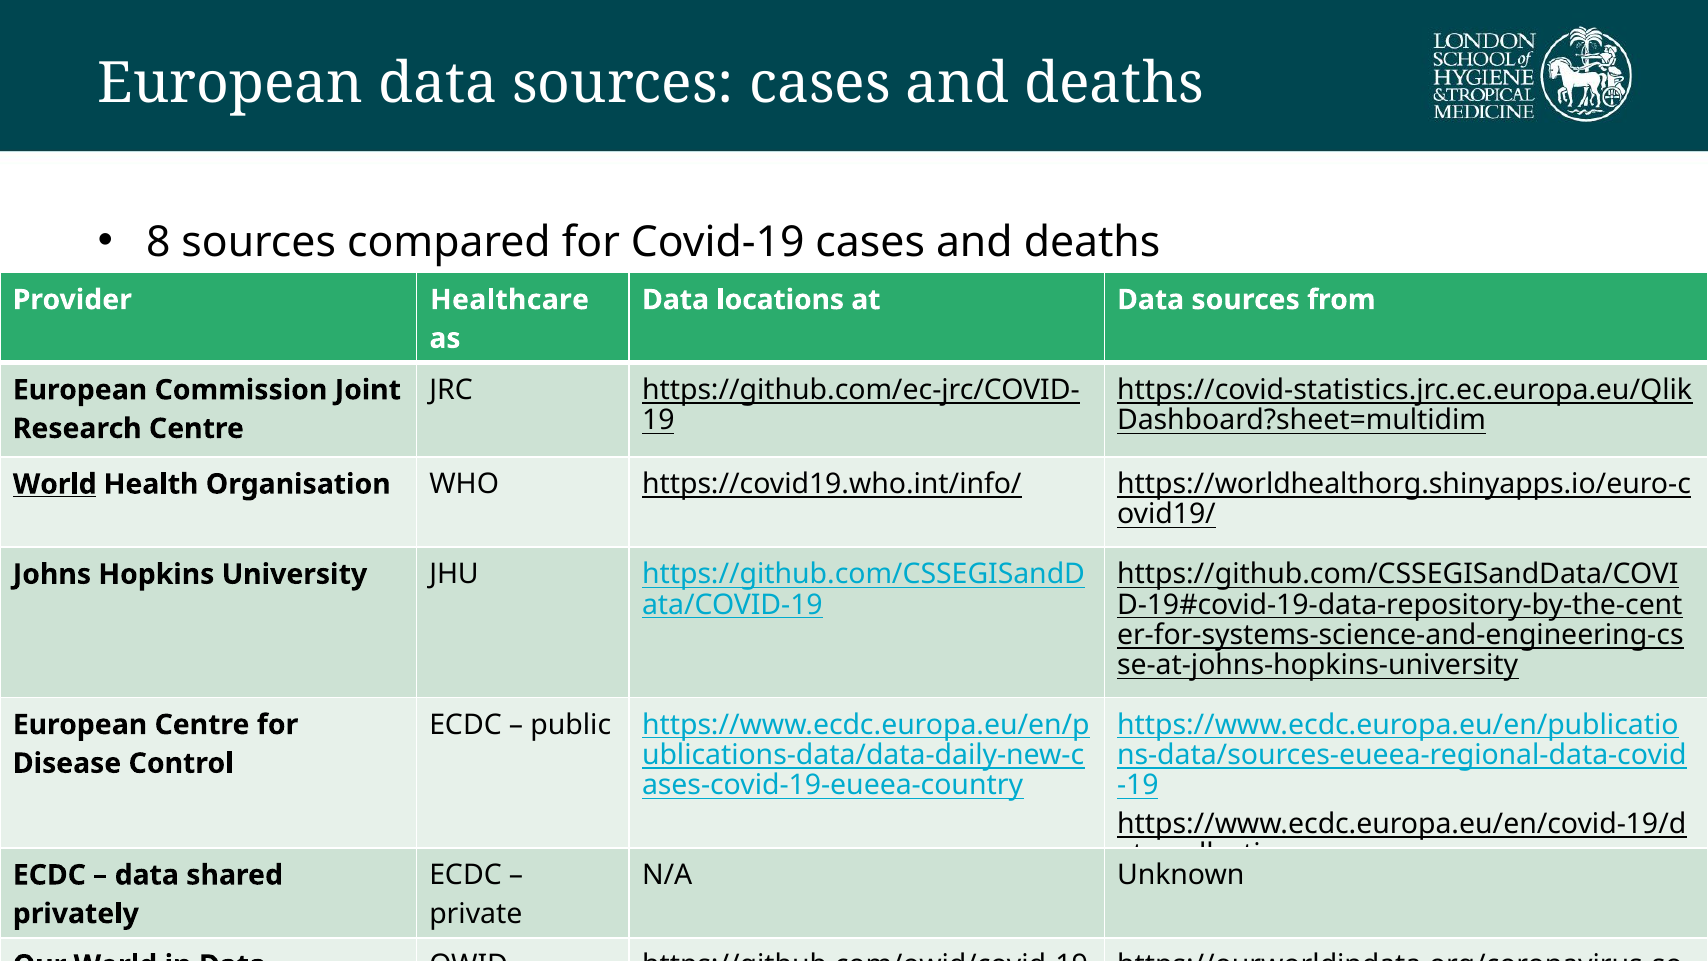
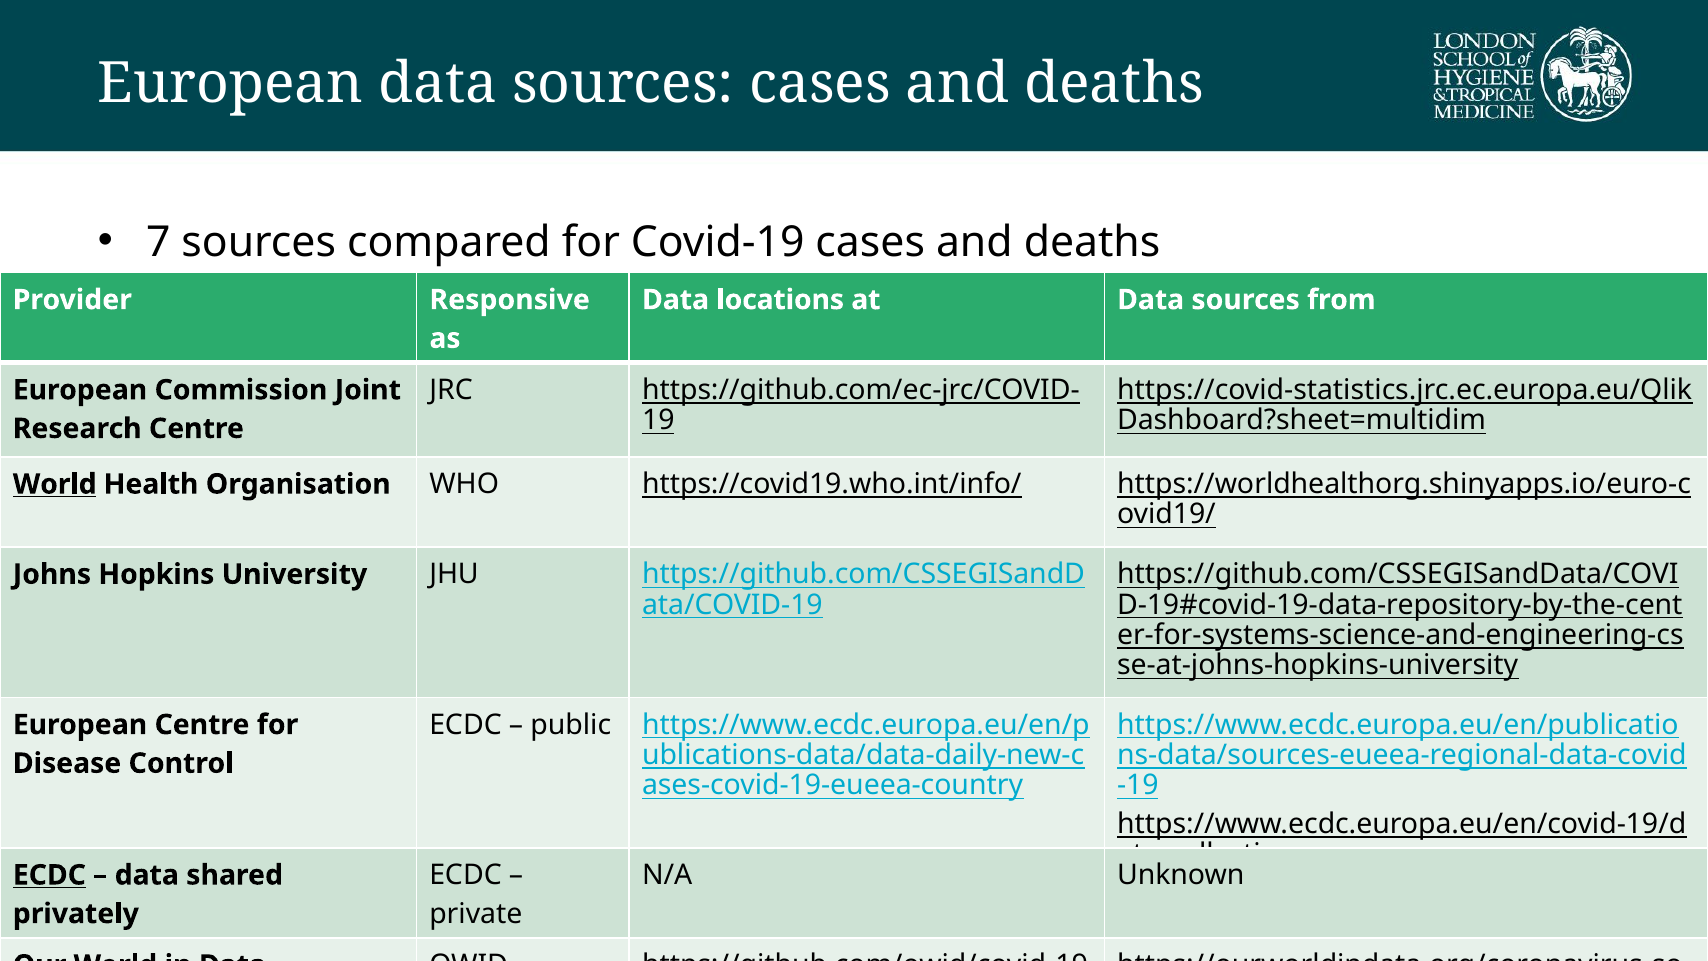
8: 8 -> 7
Healthcare: Healthcare -> Responsive
ECDC at (49, 875) underline: none -> present
